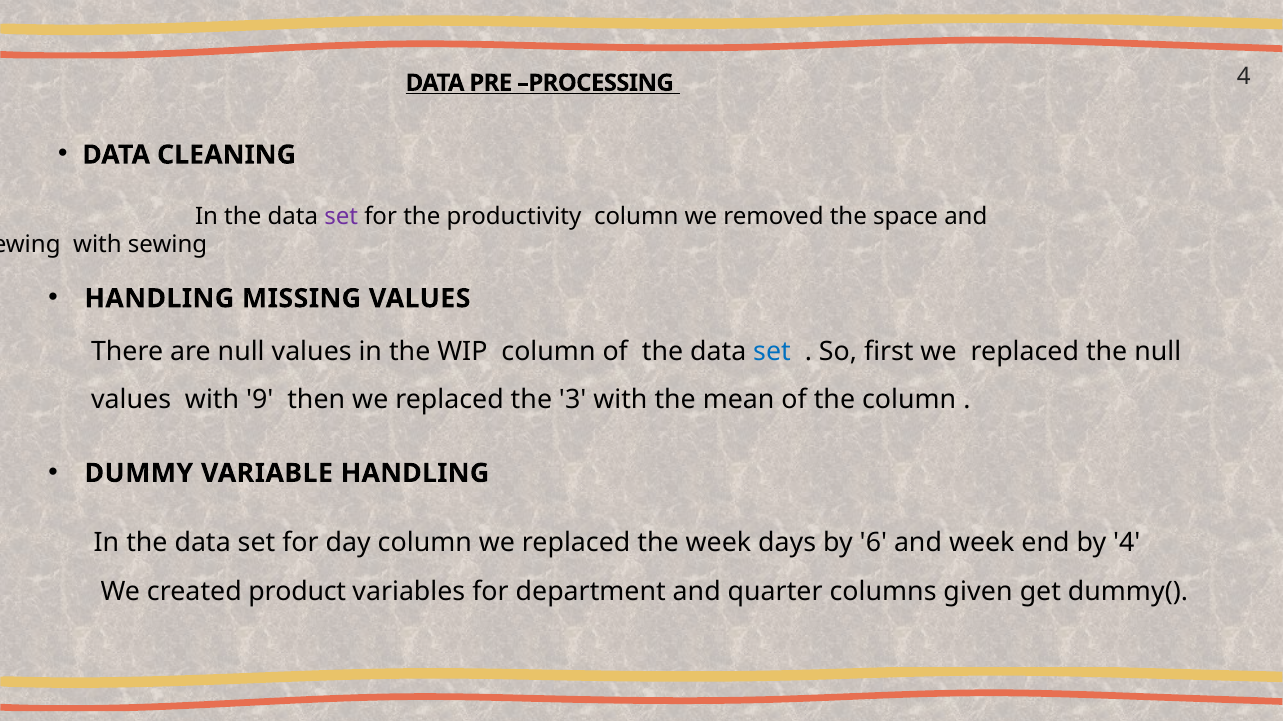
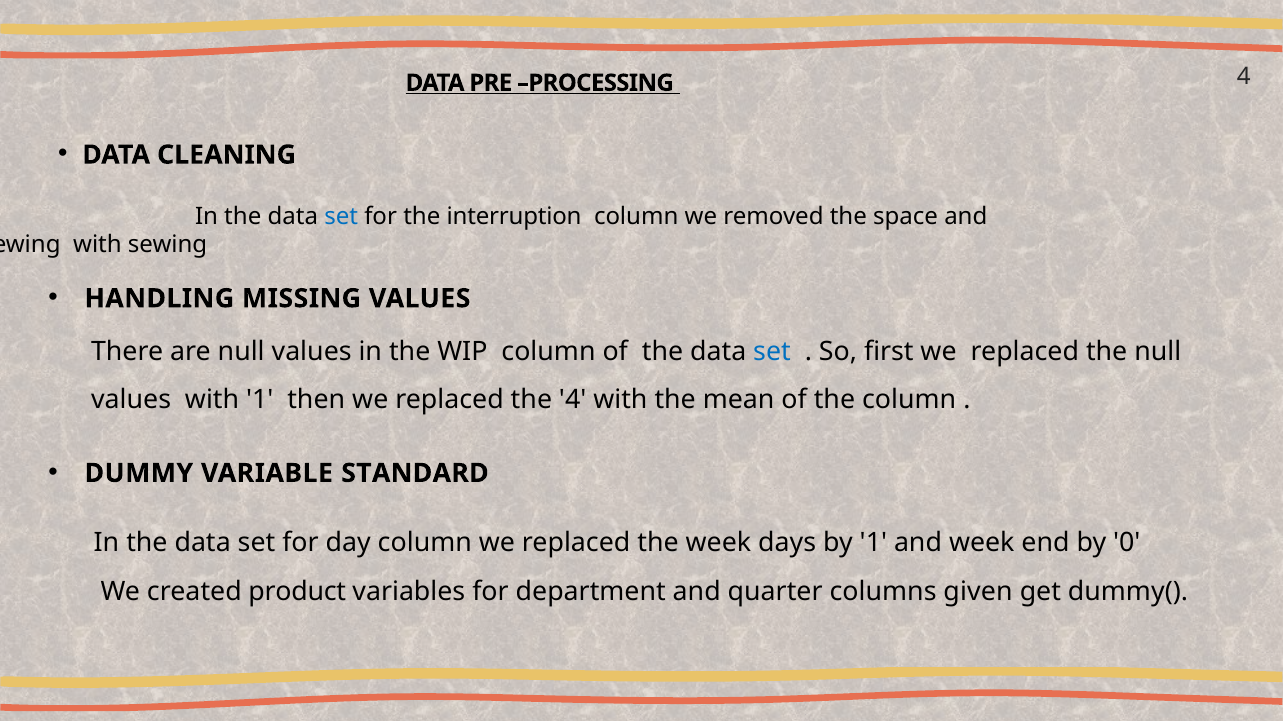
set at (341, 216) colour: purple -> blue
productivity: productivity -> interruption
with 9: 9 -> 1
the 3: 3 -> 4
VARIABLE HANDLING: HANDLING -> STANDARD
by 6: 6 -> 1
by 4: 4 -> 0
